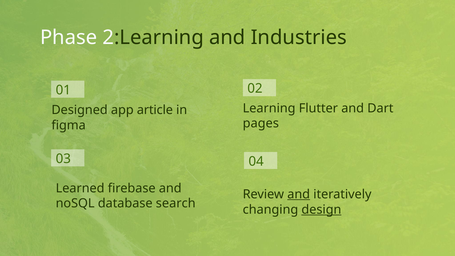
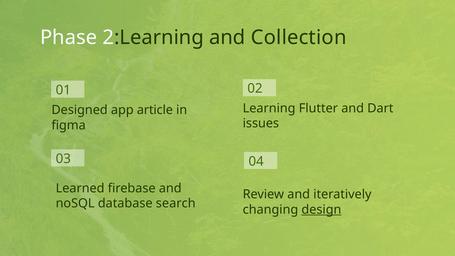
Industries: Industries -> Collection
pages: pages -> issues
and at (299, 194) underline: present -> none
